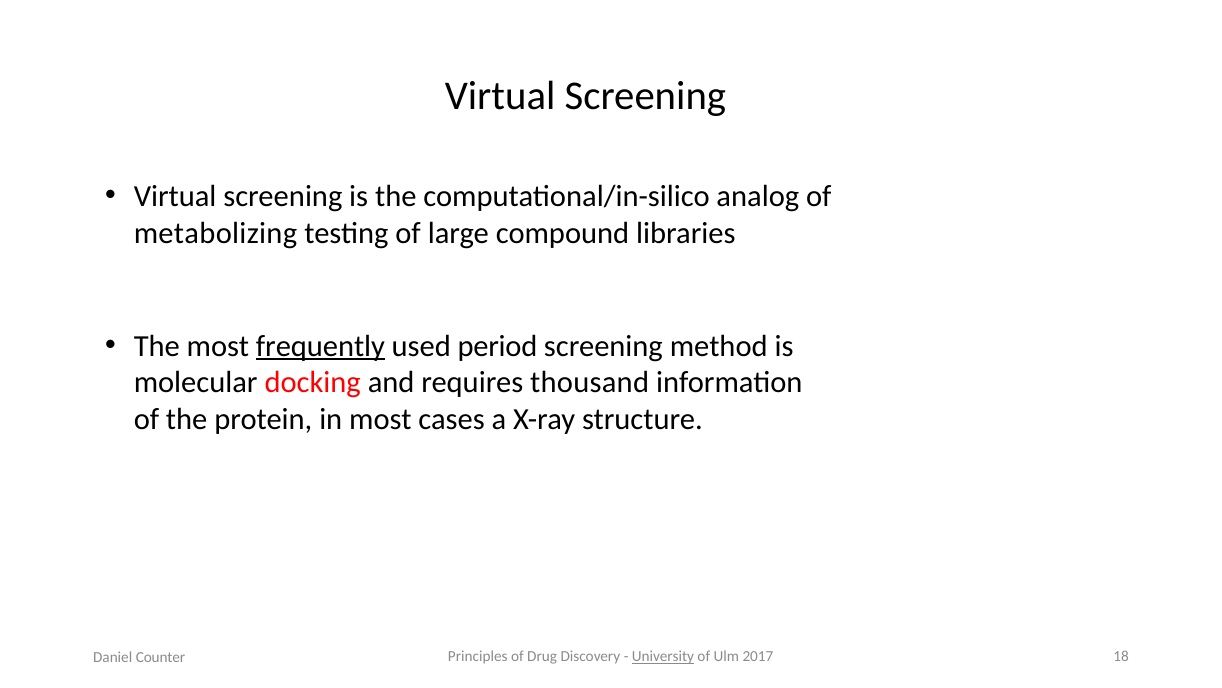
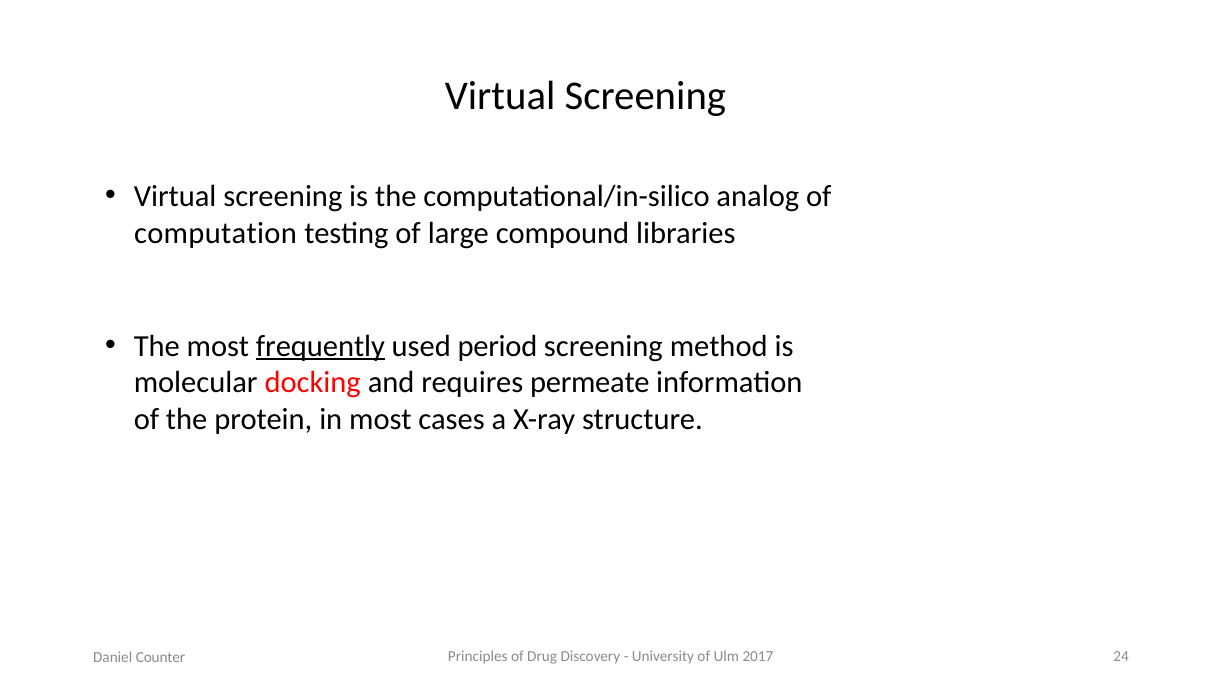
metabolizing: metabolizing -> computation
thousand: thousand -> permeate
University underline: present -> none
18: 18 -> 24
